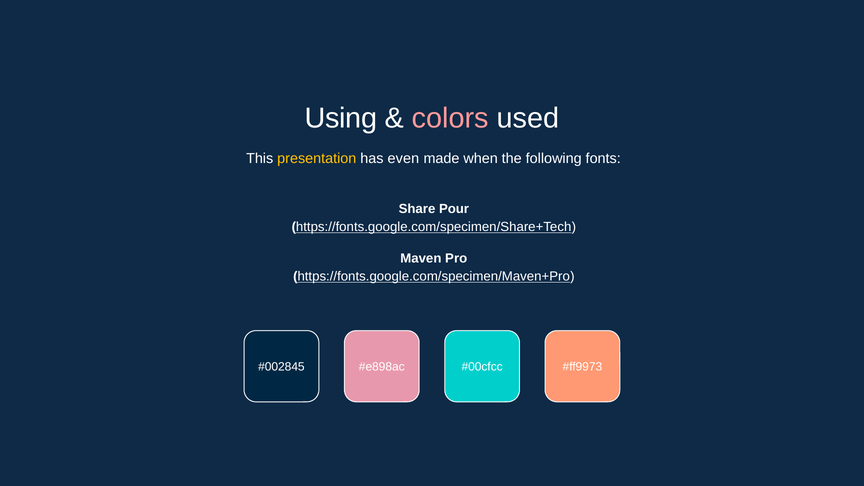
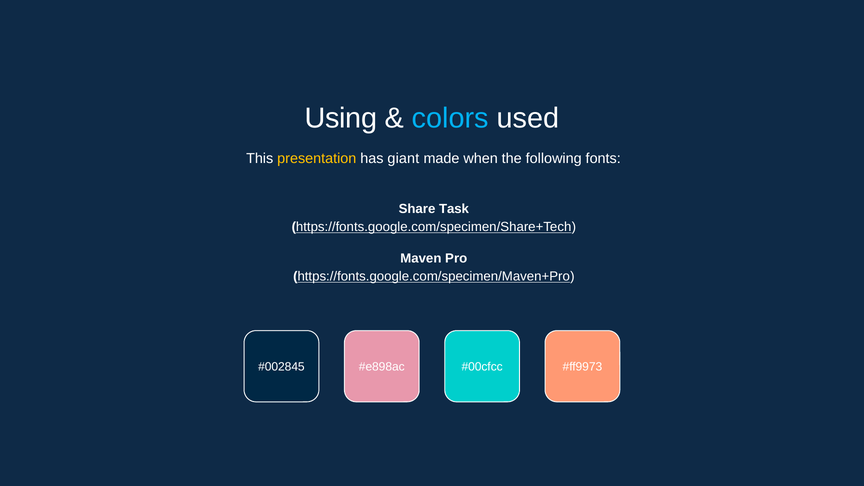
colors colour: pink -> light blue
even: even -> giant
Pour: Pour -> Task
